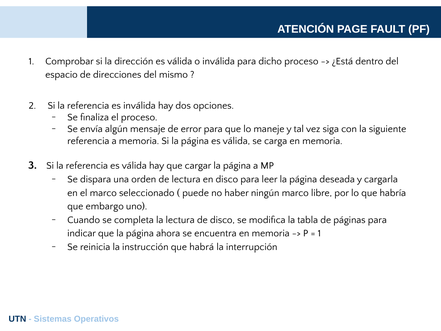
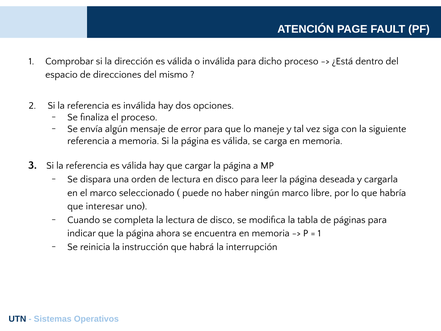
embargo: embargo -> interesar
